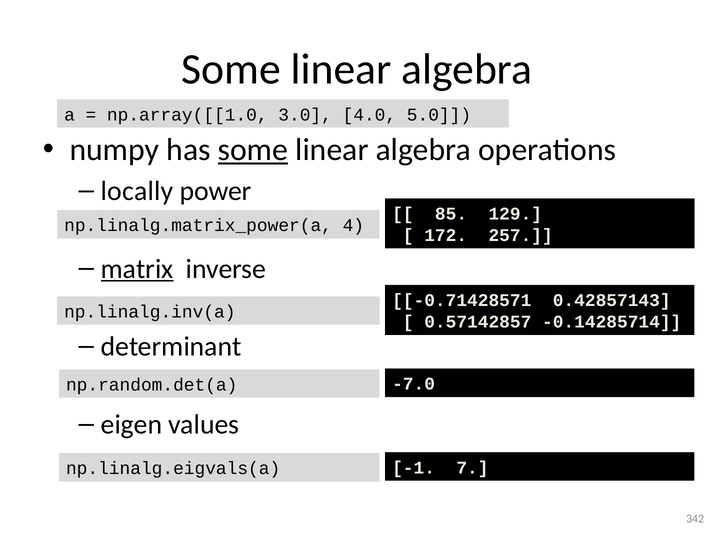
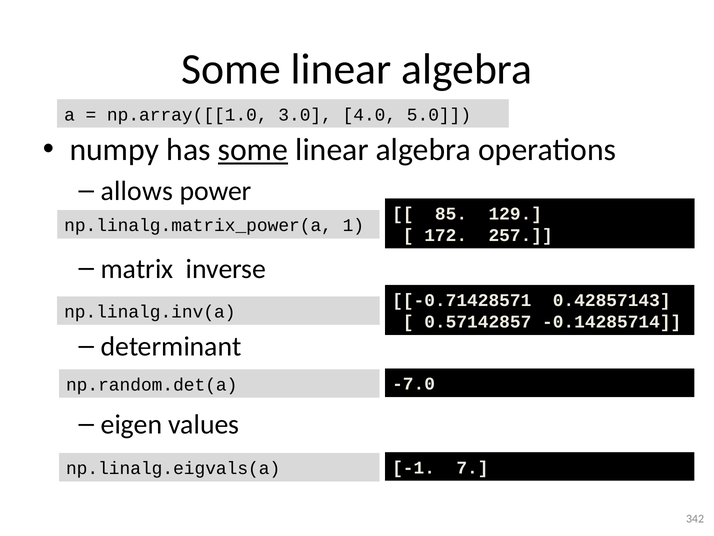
locally: locally -> allows
4: 4 -> 1
matrix underline: present -> none
